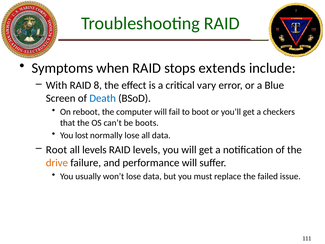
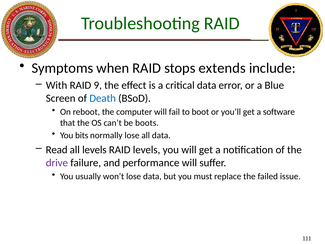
8: 8 -> 9
critical vary: vary -> data
checkers: checkers -> software
lost: lost -> bits
Root: Root -> Read
drive colour: orange -> purple
